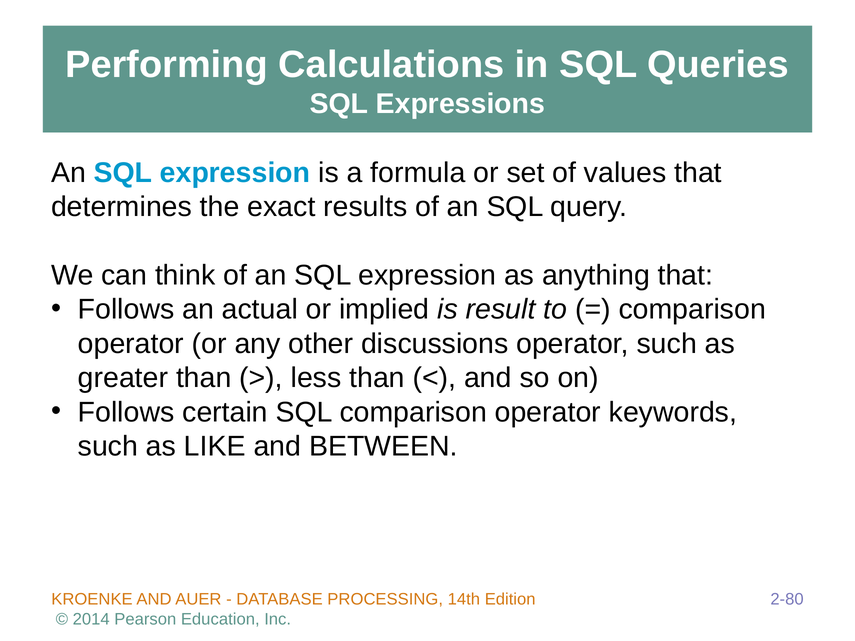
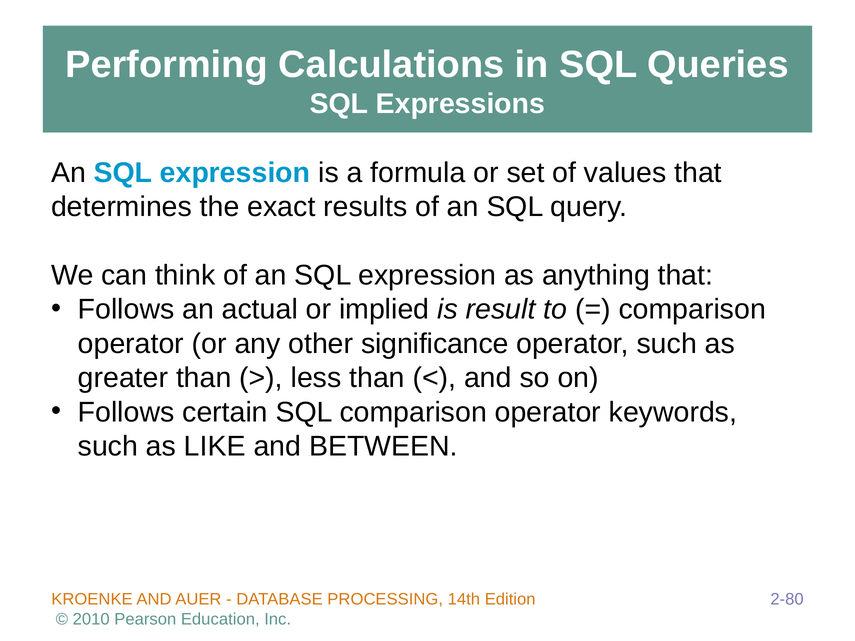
discussions: discussions -> significance
2014: 2014 -> 2010
